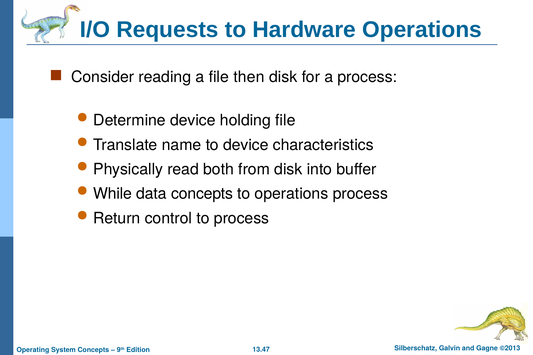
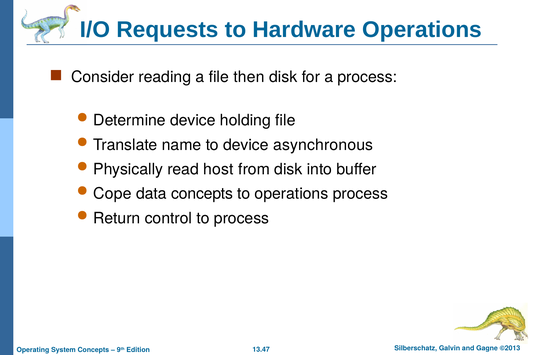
characteristics: characteristics -> asynchronous
both: both -> host
While: While -> Cope
